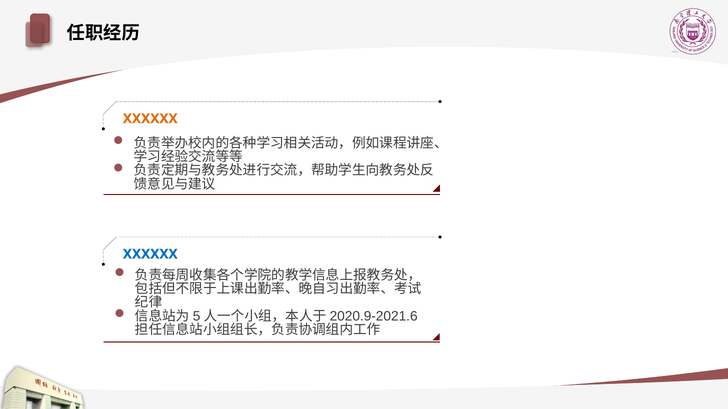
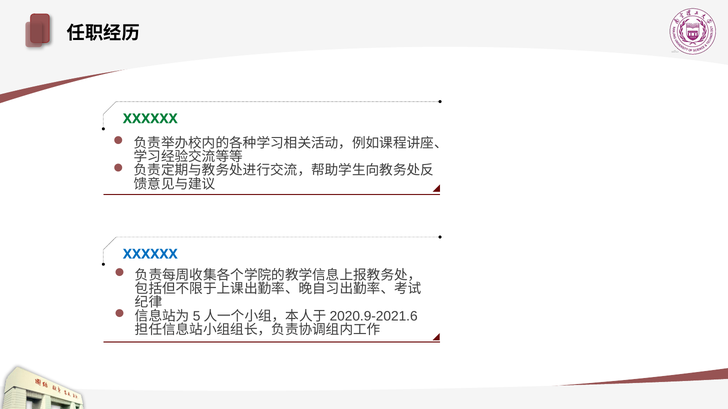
XXXXXX at (150, 119) colour: orange -> green
